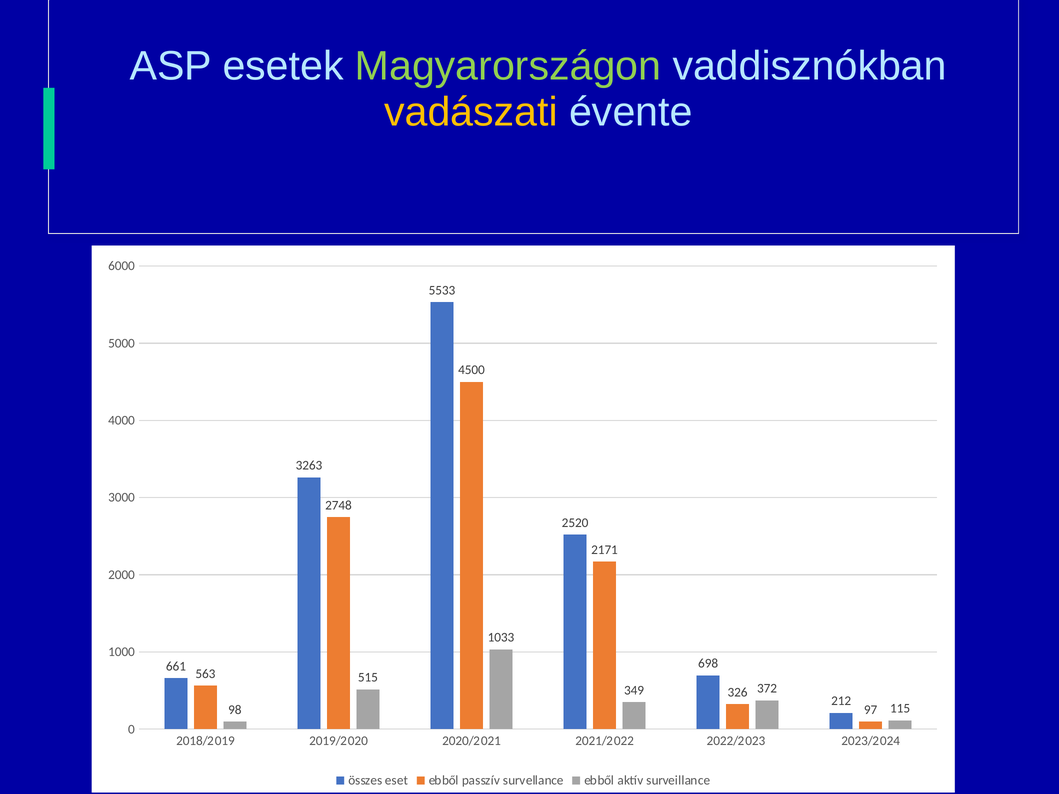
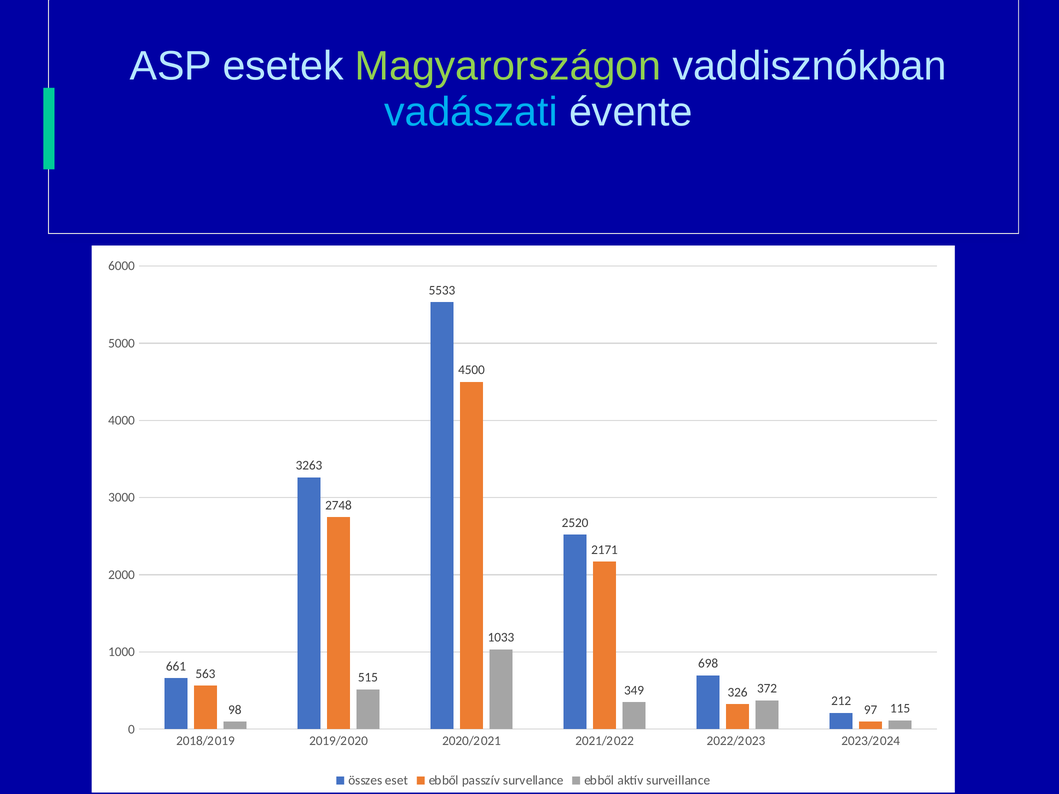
vadászati colour: yellow -> light blue
